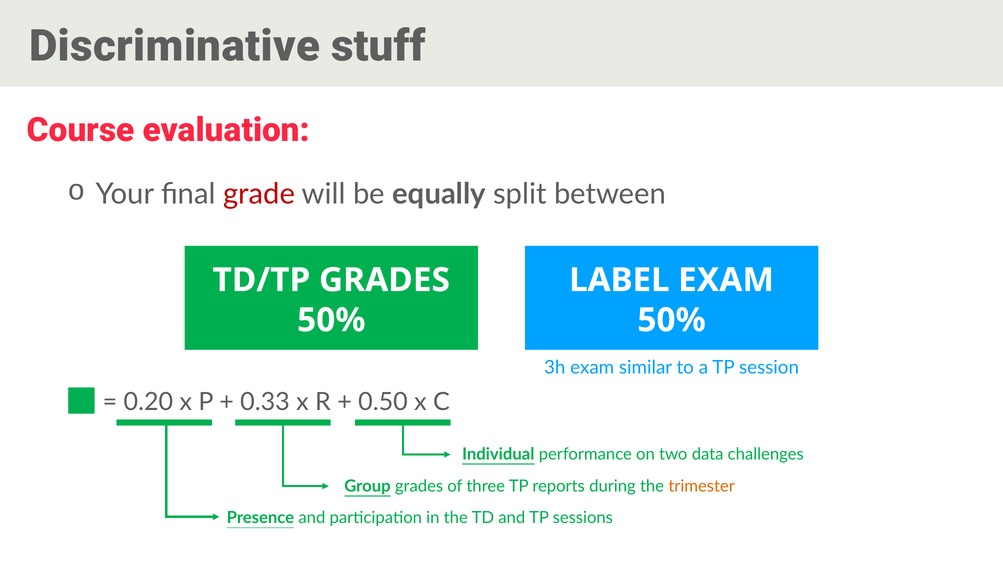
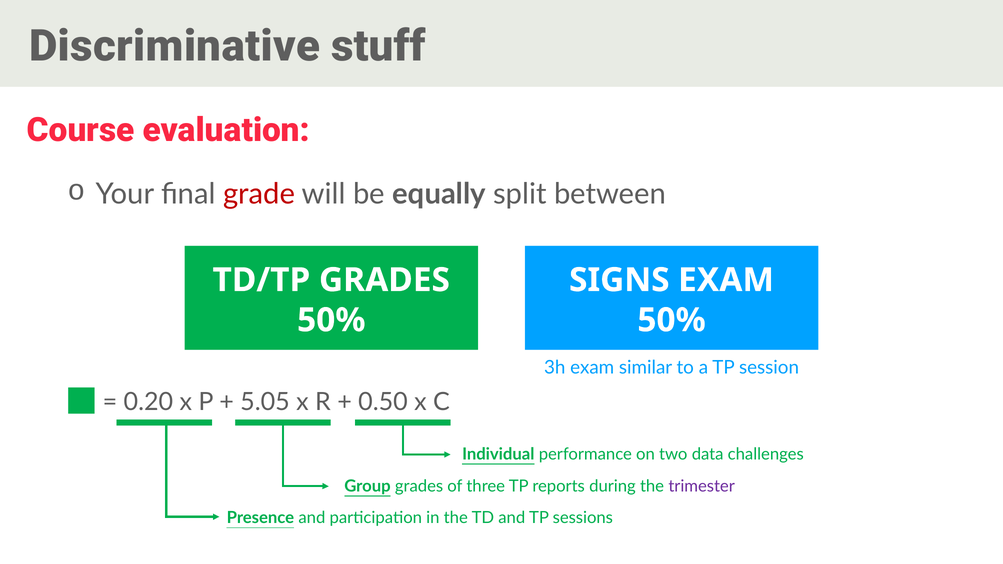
LABEL: LABEL -> SIGNS
0.33: 0.33 -> 5.05
trimester colour: orange -> purple
